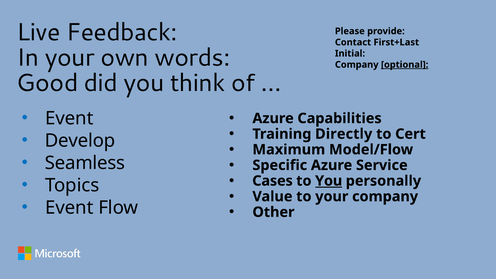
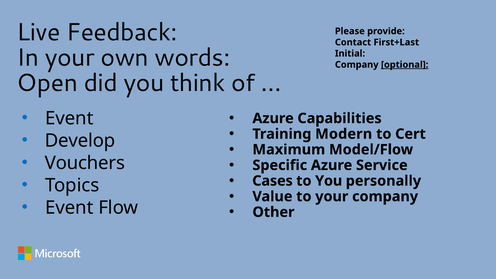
Good: Good -> Open
Directly: Directly -> Modern
Seamless: Seamless -> Vouchers
You at (329, 181) underline: present -> none
